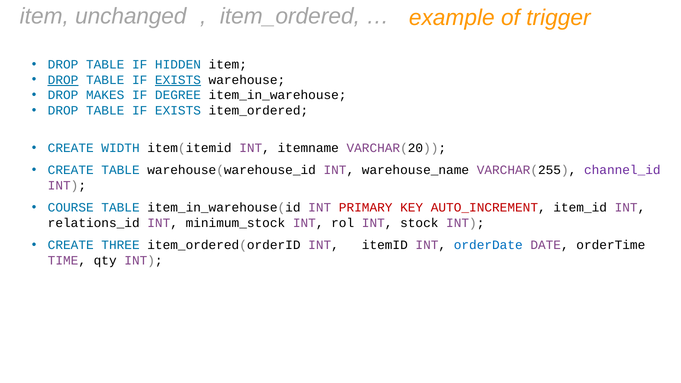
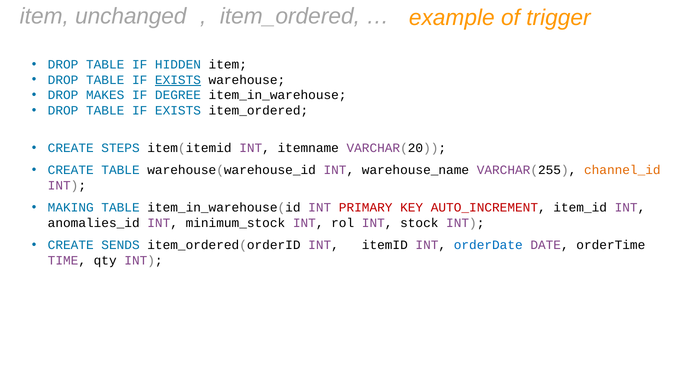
DROP at (63, 80) underline: present -> none
WIDTH: WIDTH -> STEPS
channel_id colour: purple -> orange
COURSE: COURSE -> MAKING
relations_id: relations_id -> anomalies_id
THREE: THREE -> SENDS
